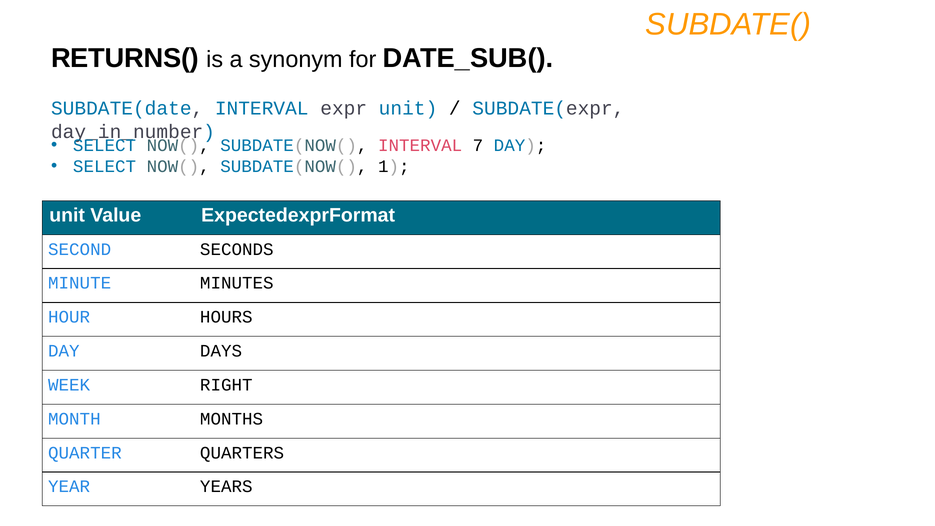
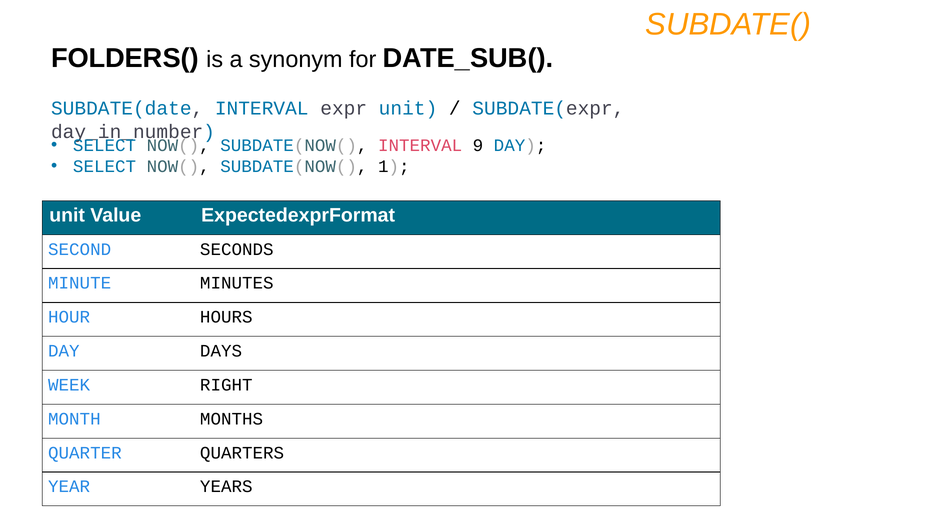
RETURNS(: RETURNS( -> FOLDERS(
7: 7 -> 9
